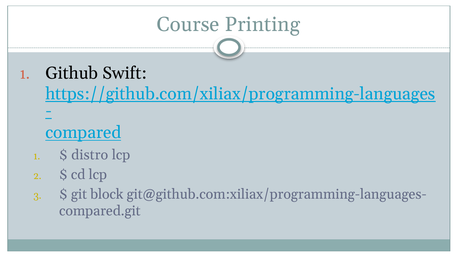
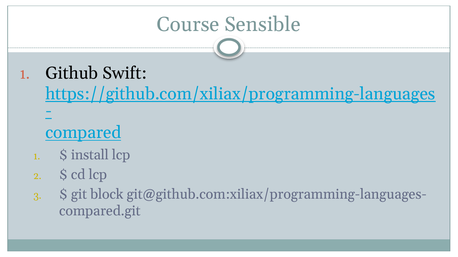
Printing: Printing -> Sensible
distro: distro -> install
